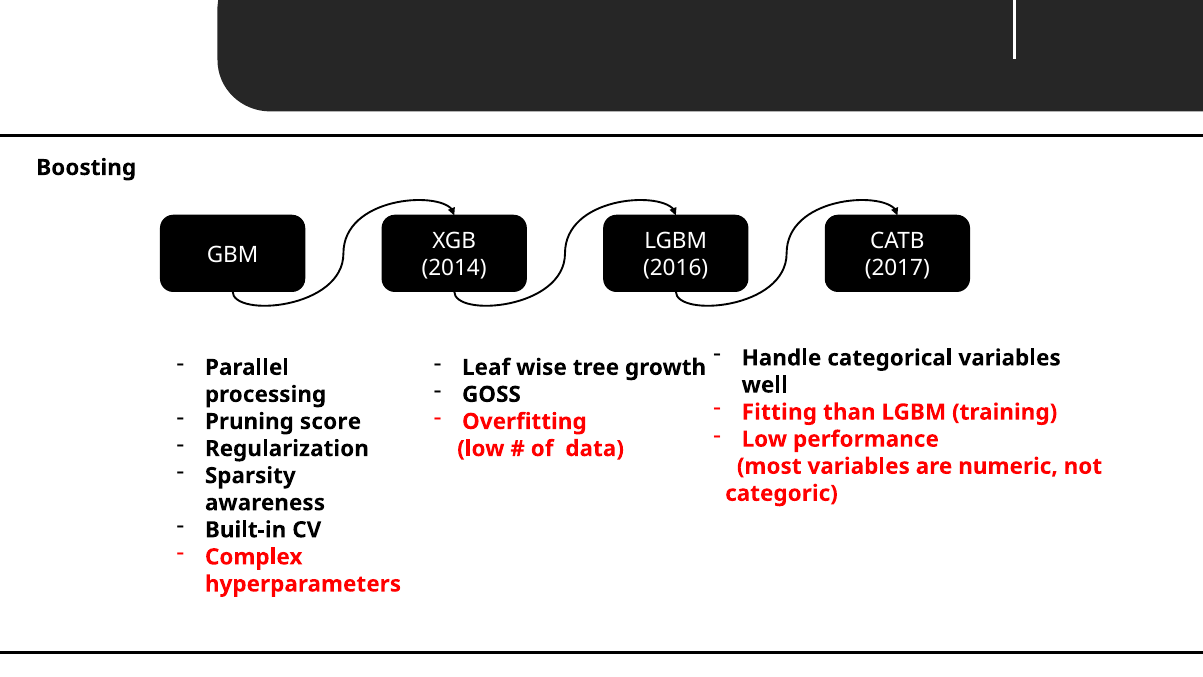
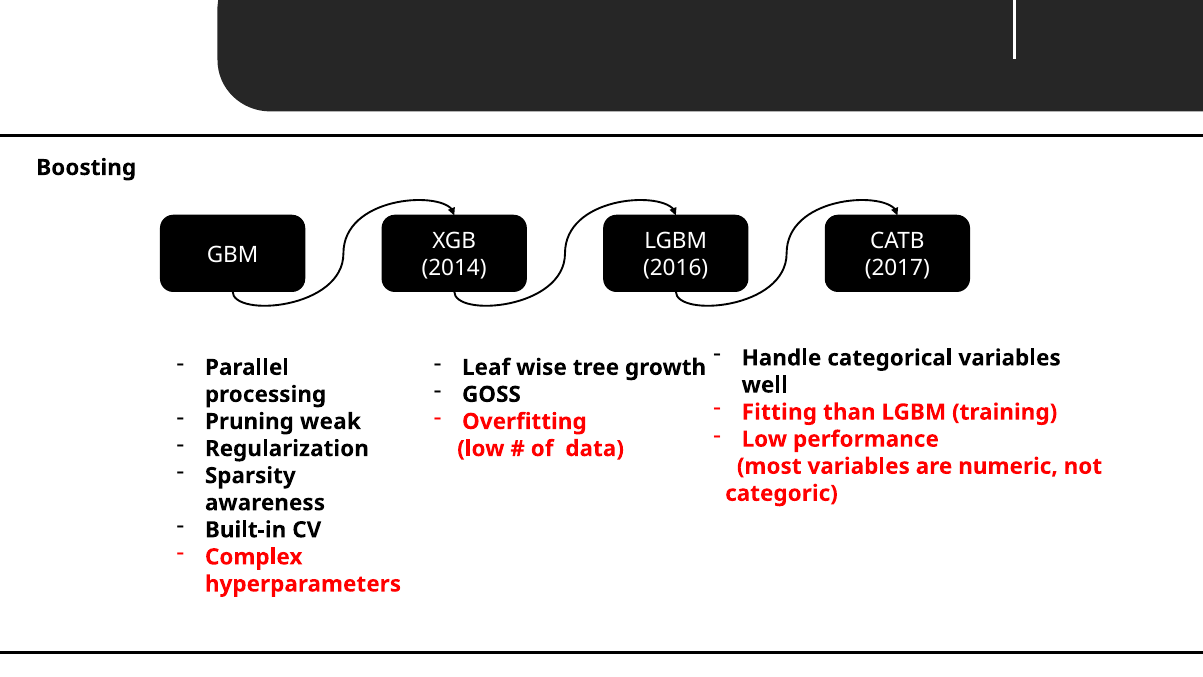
score: score -> weak
